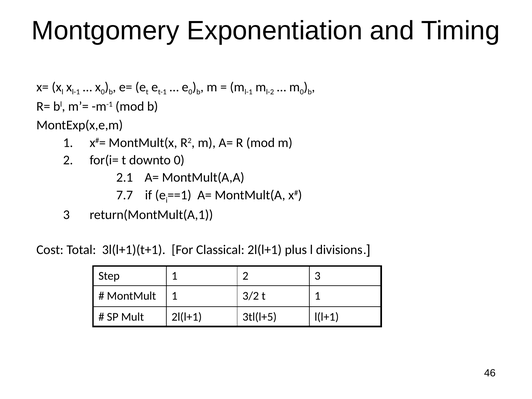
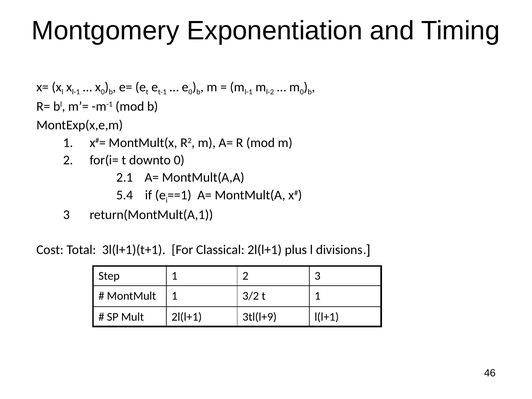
7.7: 7.7 -> 5.4
3tl(l+5: 3tl(l+5 -> 3tl(l+9
